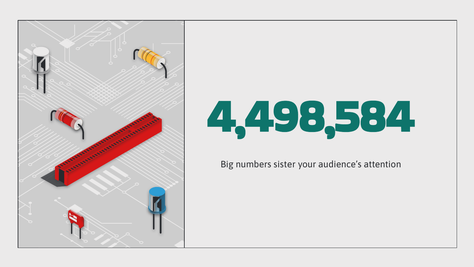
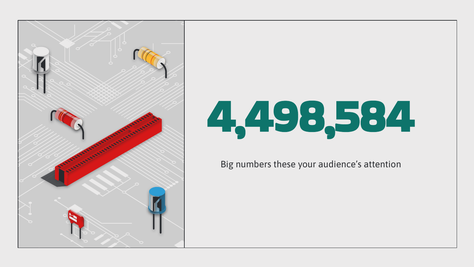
sister: sister -> these
